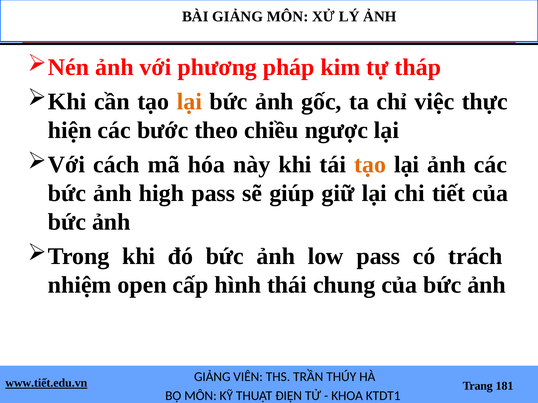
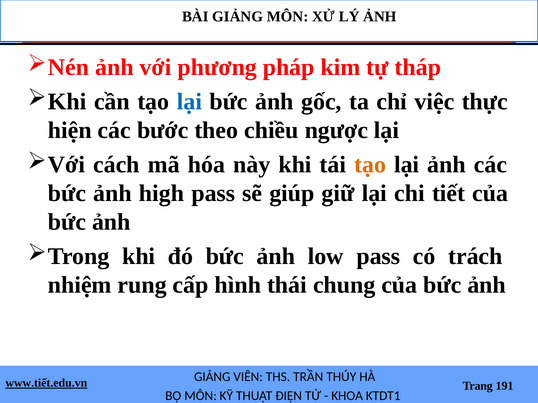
lại at (189, 102) colour: orange -> blue
open: open -> rung
181: 181 -> 191
